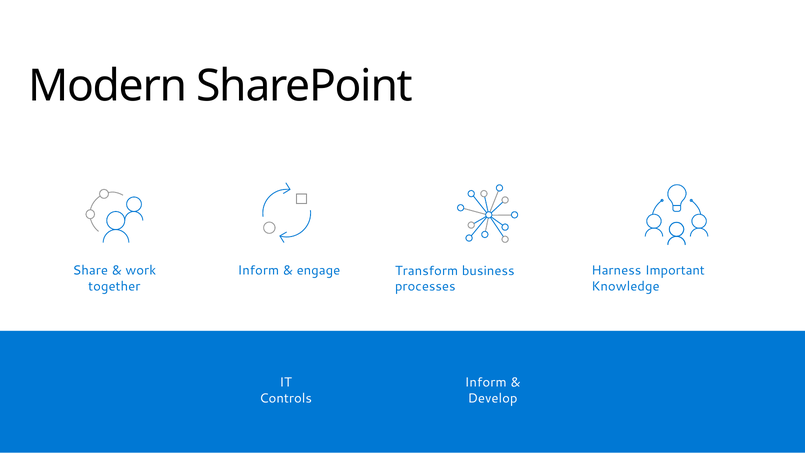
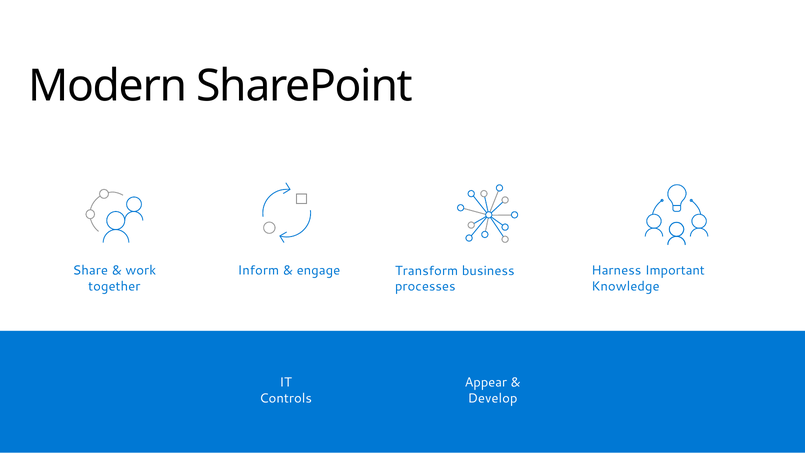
Inform at (486, 382): Inform -> Appear
